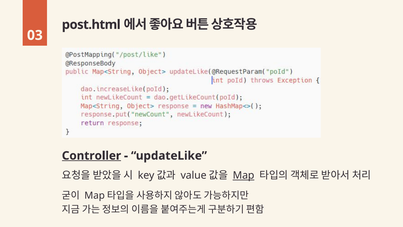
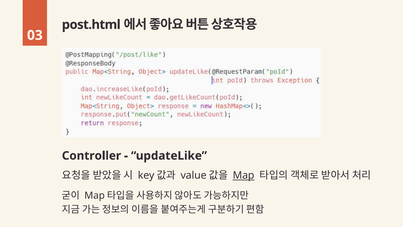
Controller underline: present -> none
